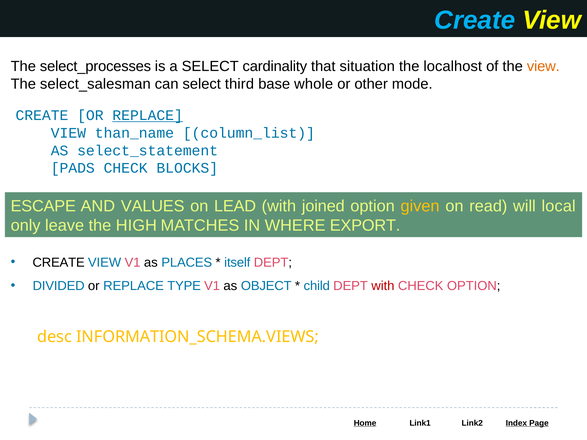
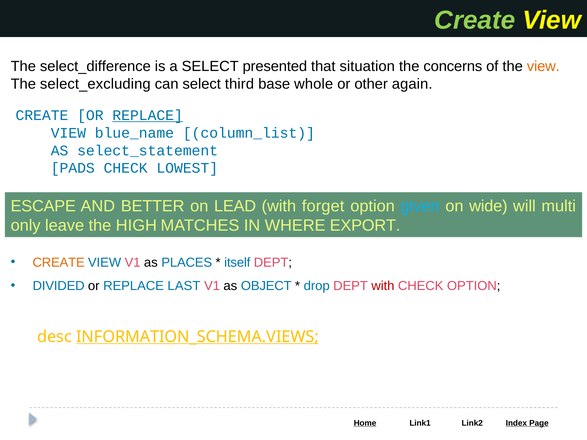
Create at (475, 20) colour: light blue -> light green
select_processes: select_processes -> select_difference
cardinality: cardinality -> presented
localhost: localhost -> concerns
select_salesman: select_salesman -> select_excluding
mode: mode -> again
than_name: than_name -> blue_name
BLOCKS: BLOCKS -> LOWEST
VALUES: VALUES -> BETTER
joined: joined -> forget
given colour: yellow -> light blue
read: read -> wide
local: local -> multi
CREATE at (59, 263) colour: black -> orange
TYPE: TYPE -> LAST
child: child -> drop
INFORMATION_SCHEMA.VIEWS underline: none -> present
